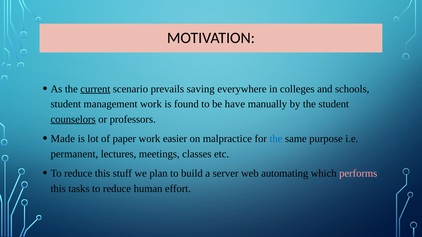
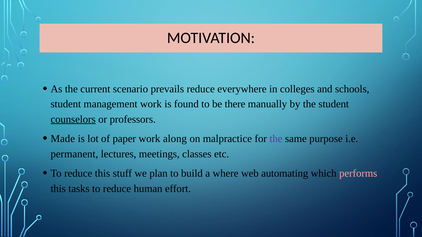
current underline: present -> none
prevails saving: saving -> reduce
have: have -> there
easier: easier -> along
the at (276, 139) colour: blue -> purple
server: server -> where
